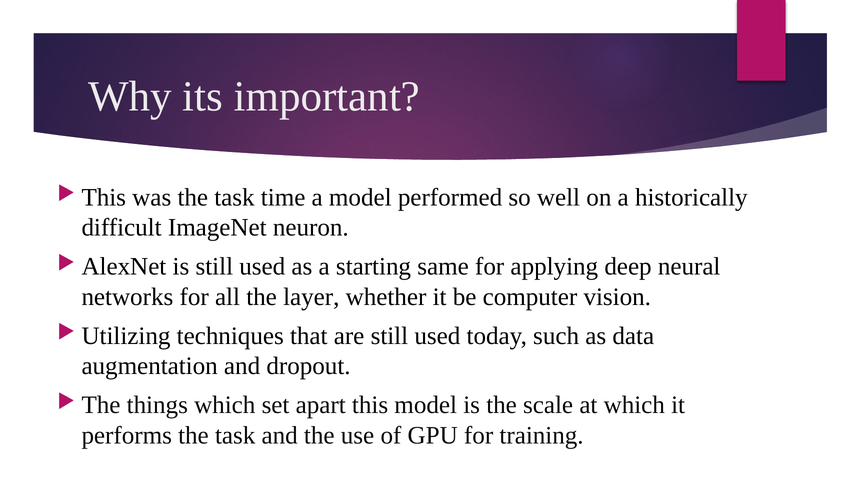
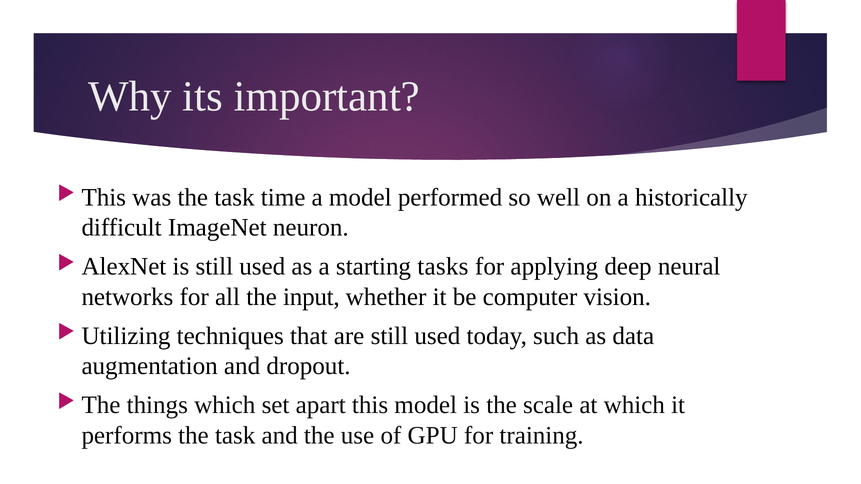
same: same -> tasks
layer: layer -> input
